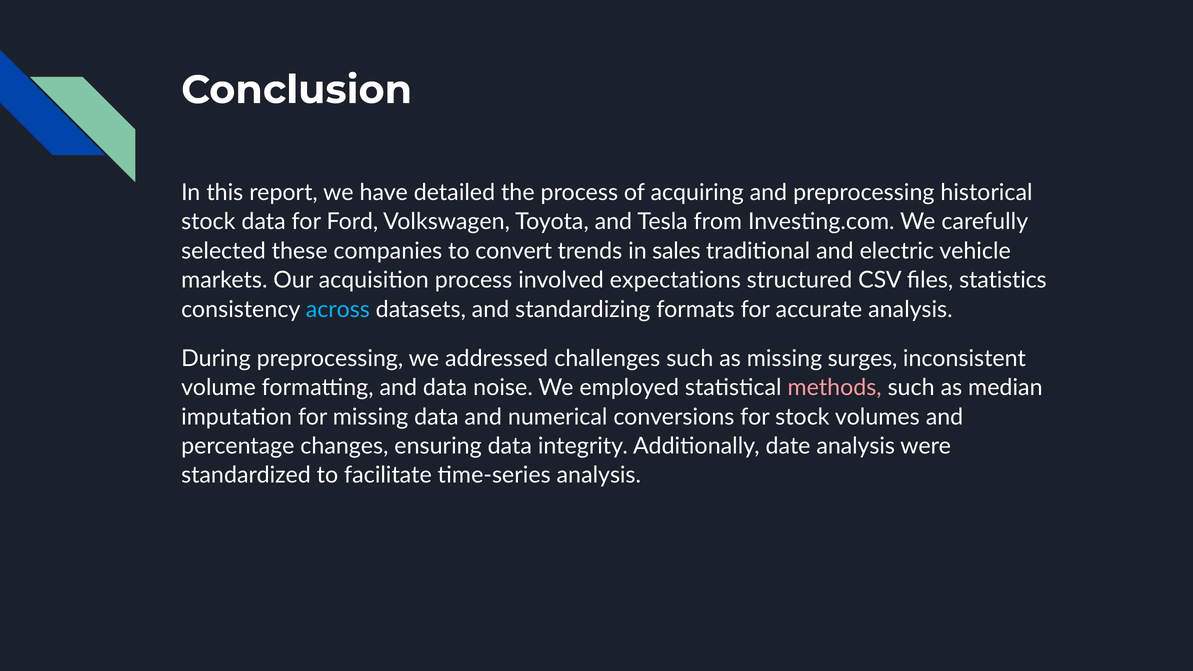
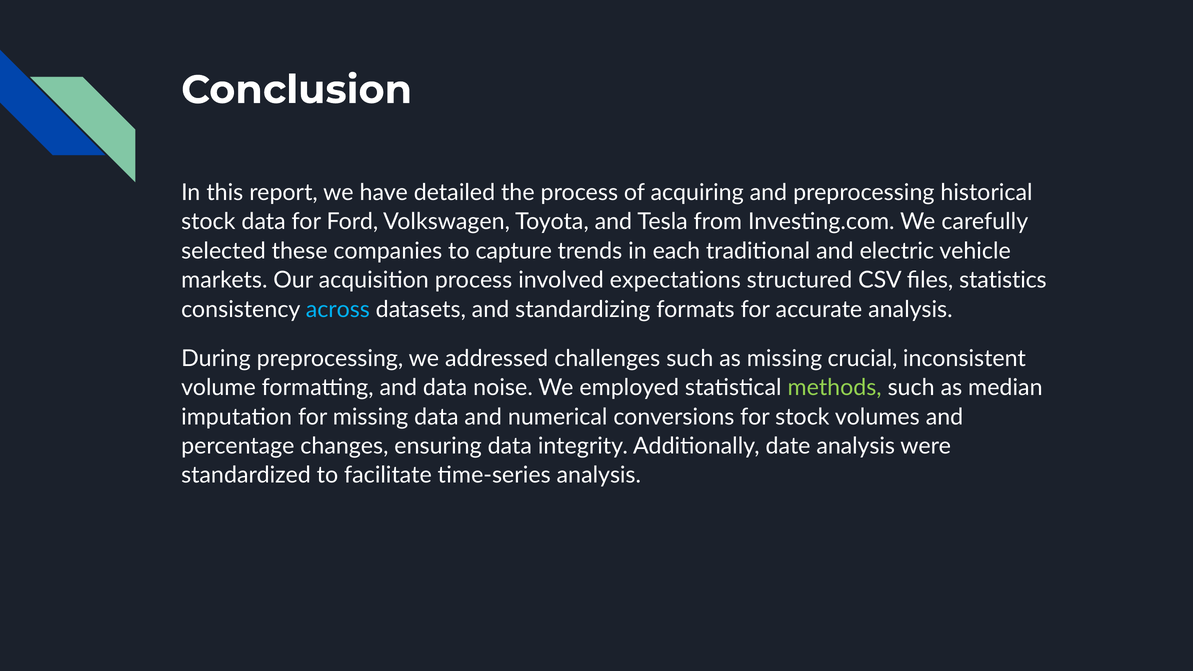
convert: convert -> capture
sales: sales -> each
surges: surges -> crucial
methods colour: pink -> light green
